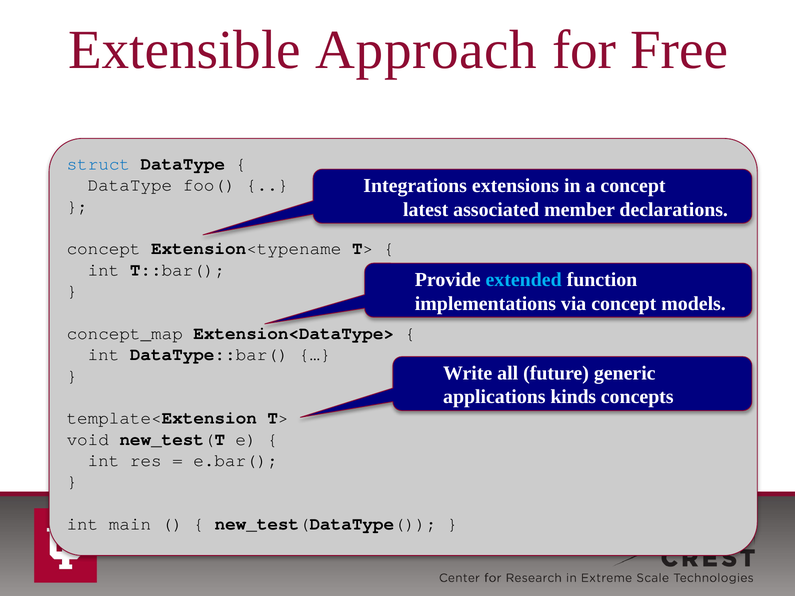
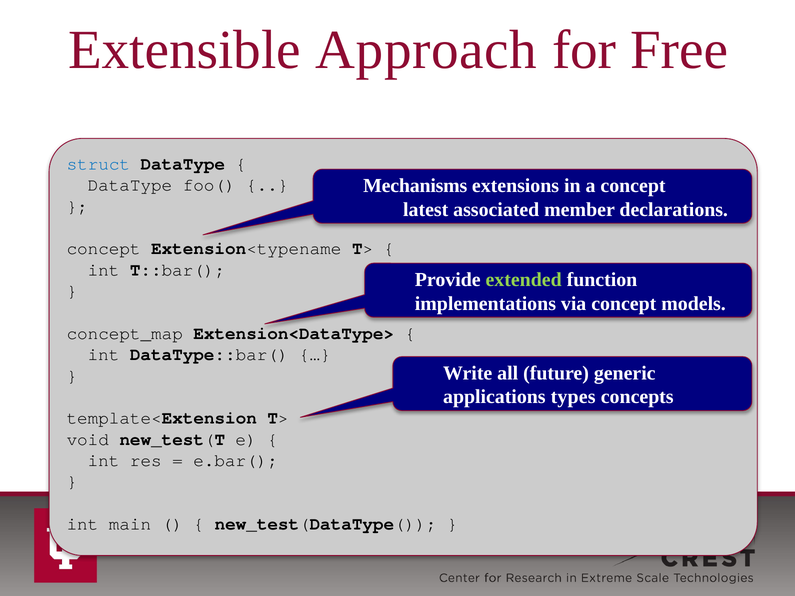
Integrations: Integrations -> Mechanisms
extended colour: light blue -> light green
kinds: kinds -> types
